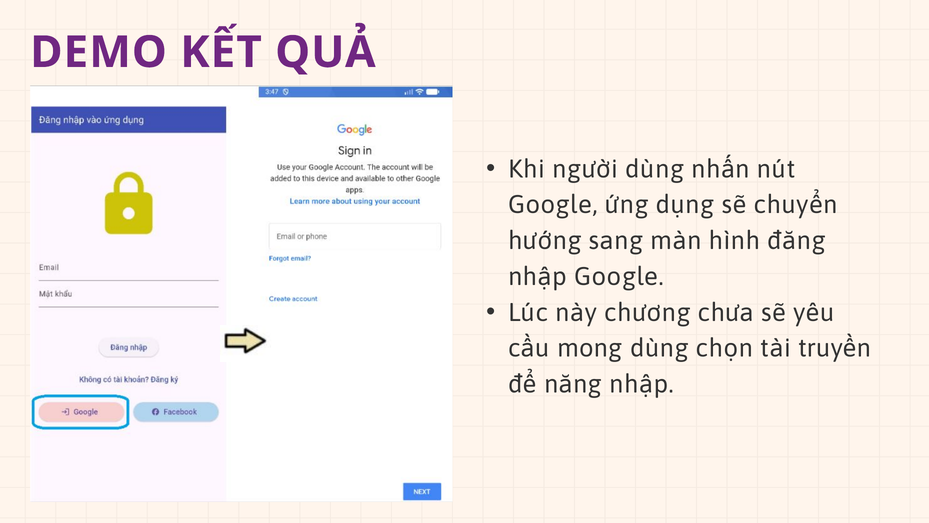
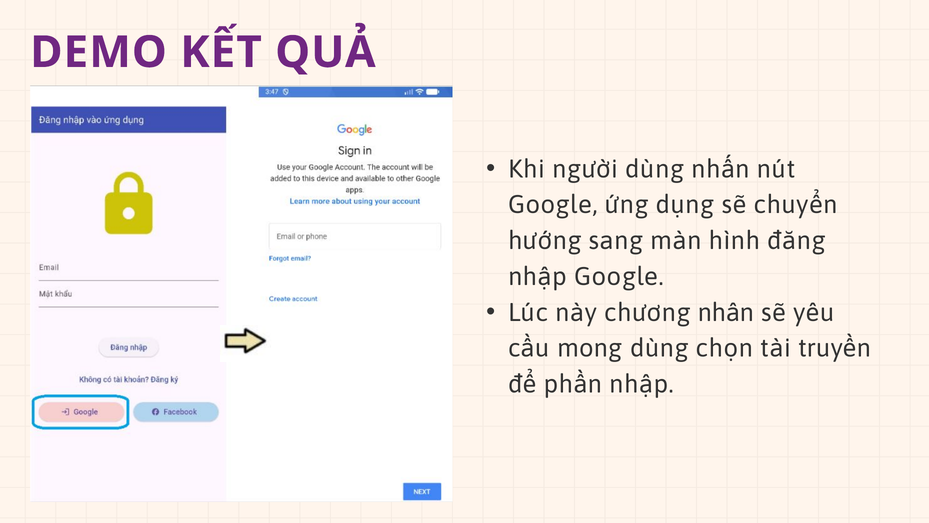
chưa: chưa -> nhân
năng: năng -> phần
